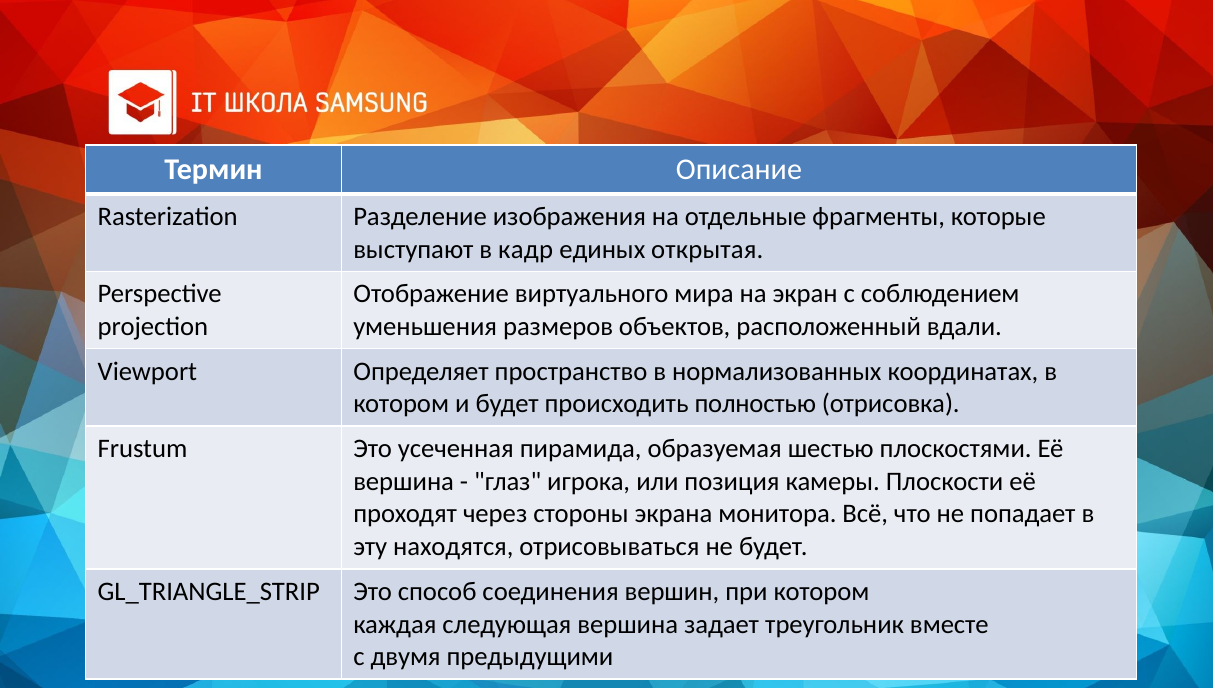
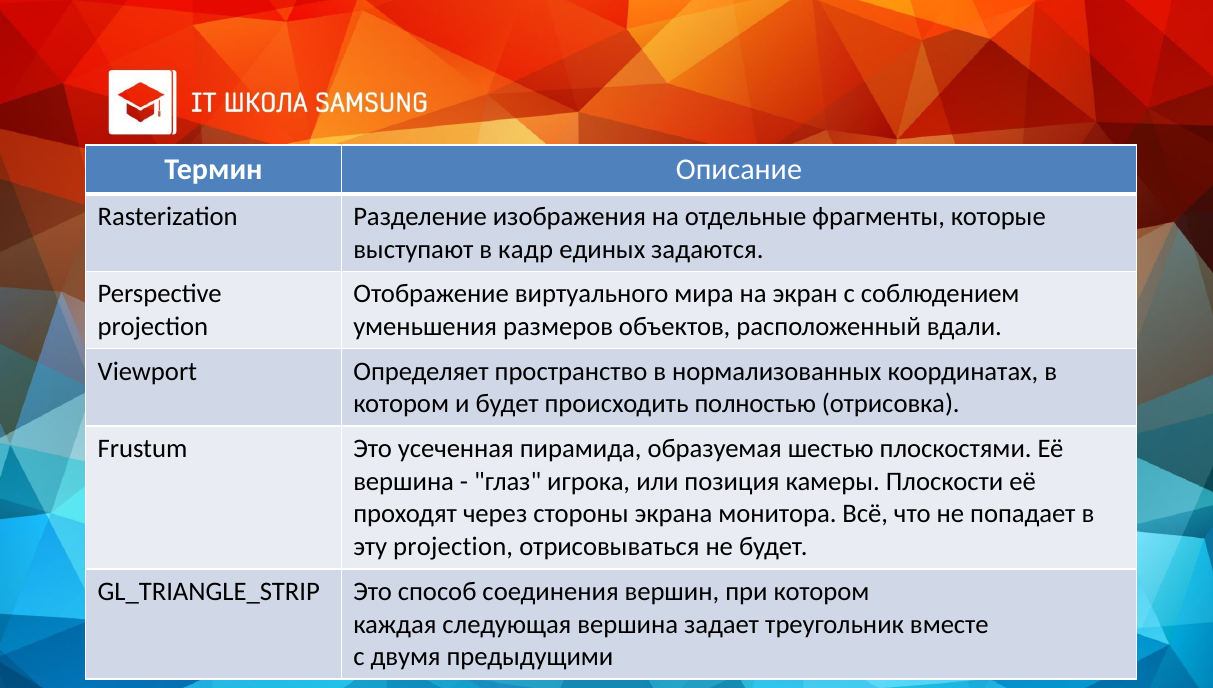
открытая: открытая -> задаются
эту находятся: находятся -> projection
